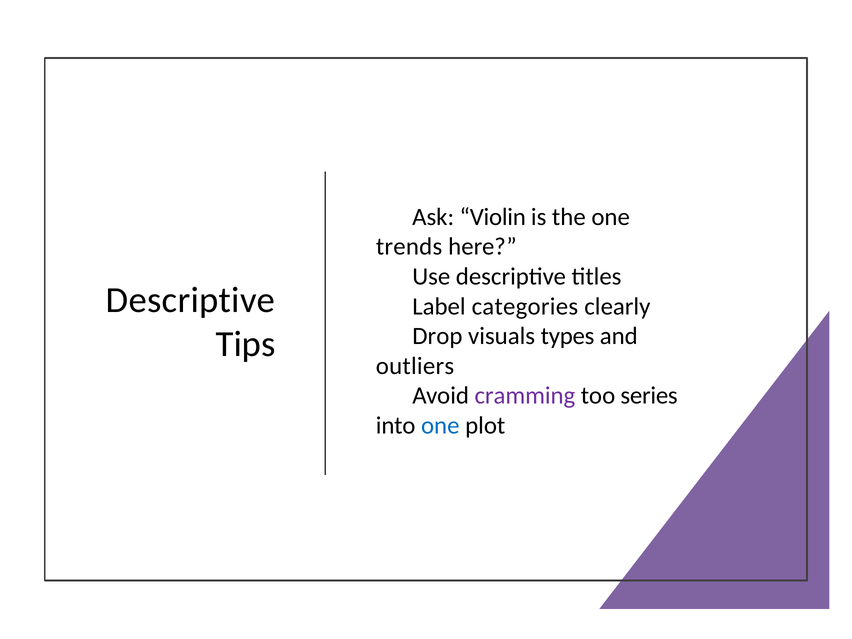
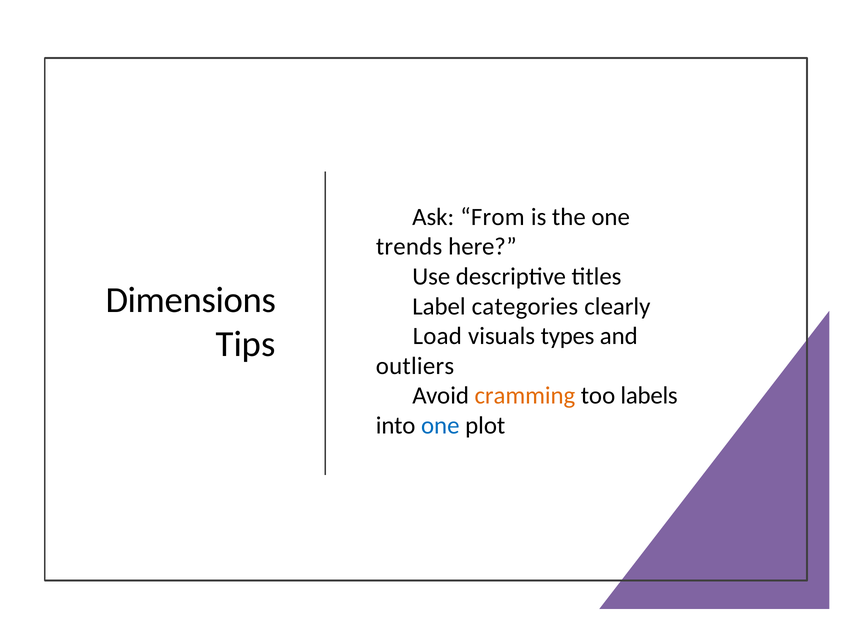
Violin: Violin -> From
Descriptive at (190, 300): Descriptive -> Dimensions
Drop: Drop -> Load
cramming colour: purple -> orange
series: series -> labels
